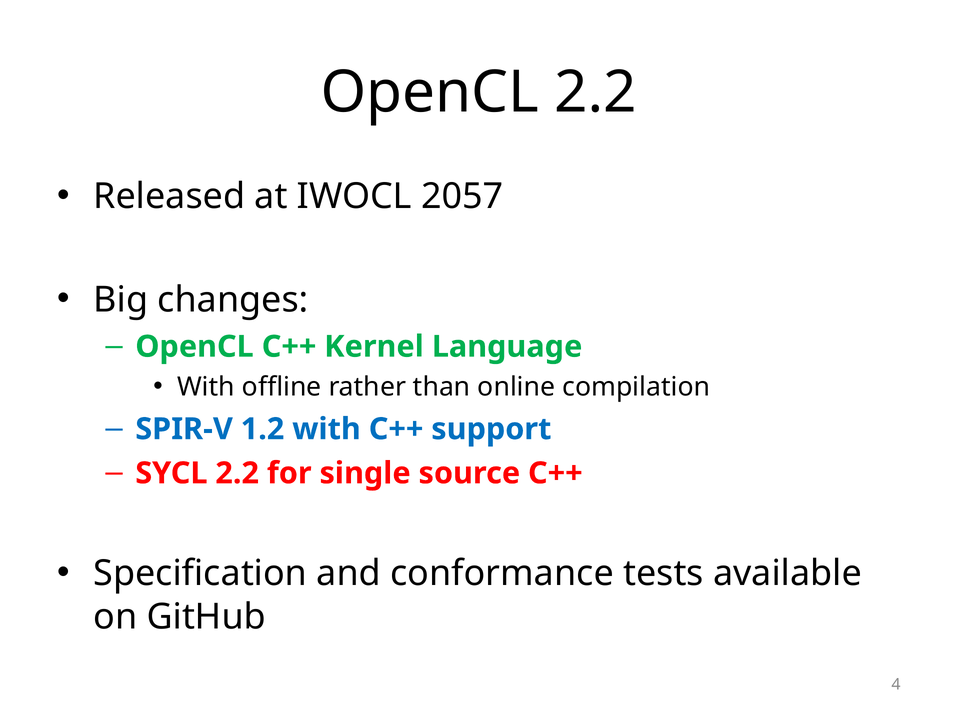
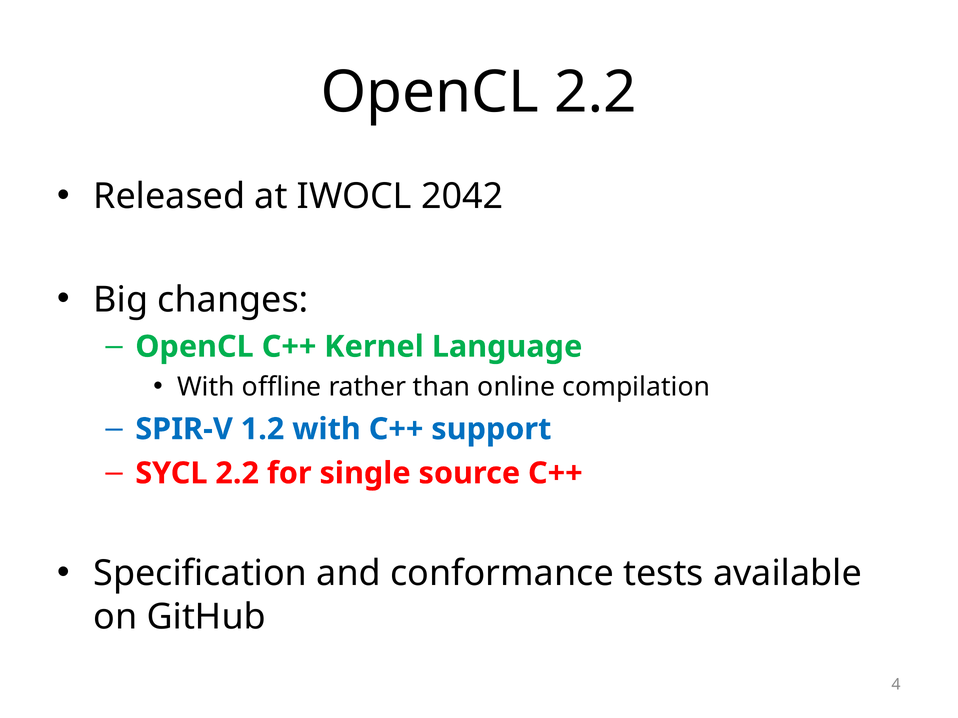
2057: 2057 -> 2042
